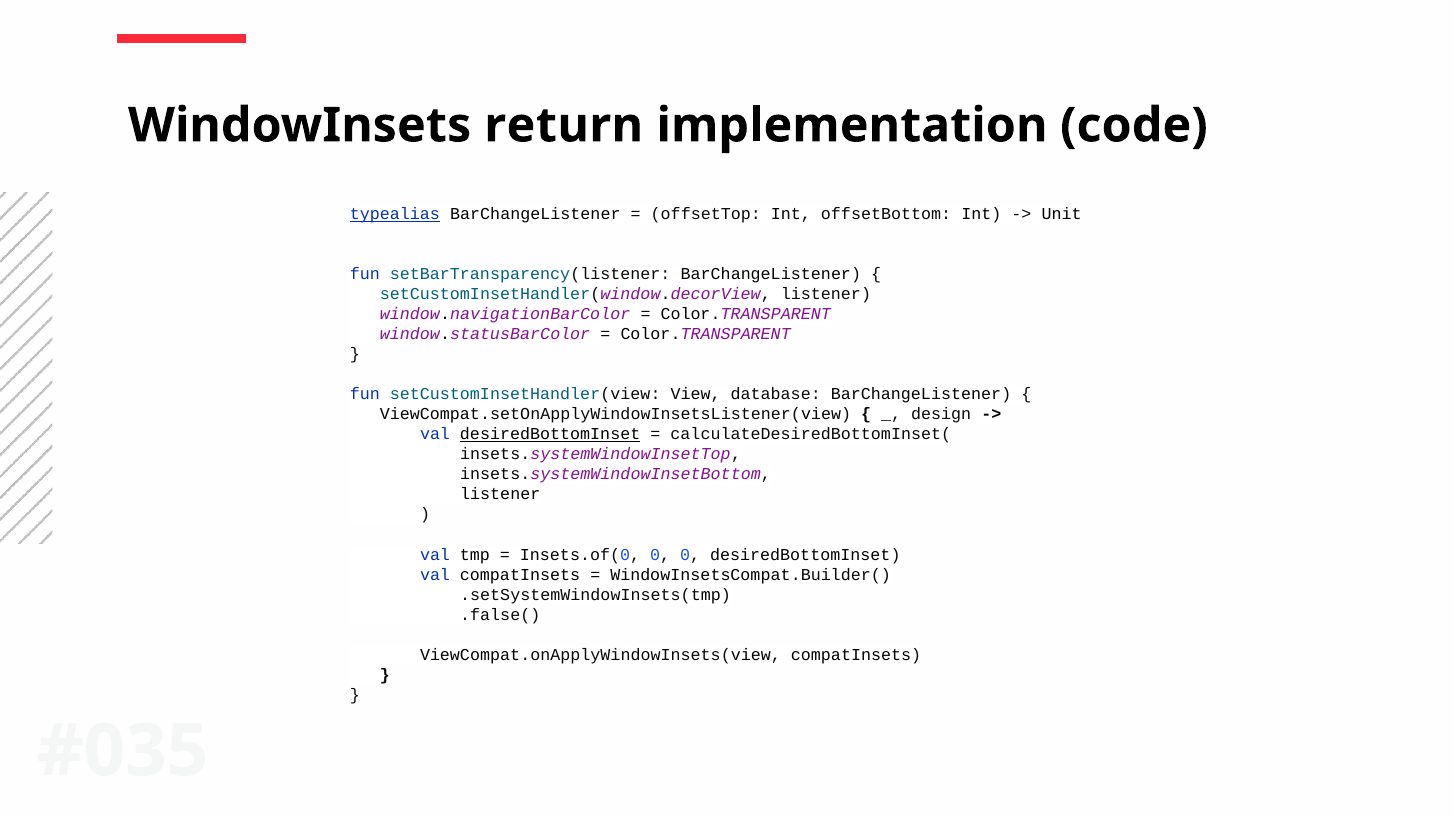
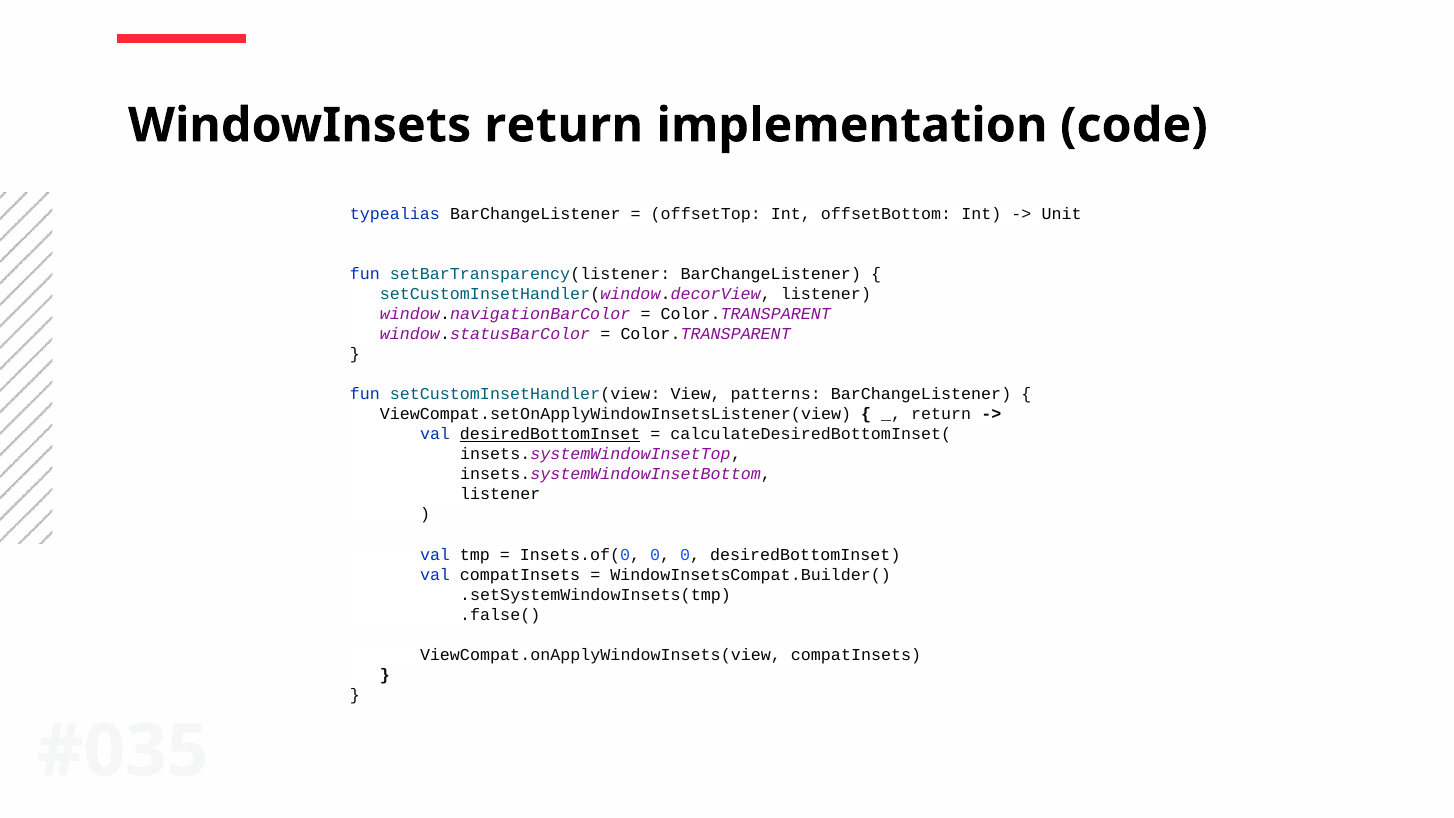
typealias underline: present -> none
database: database -> patterns
design at (941, 414): design -> return
